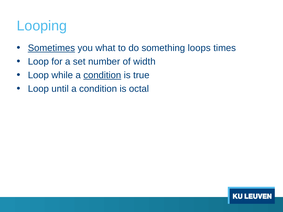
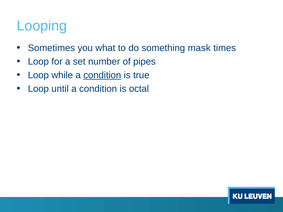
Sometimes underline: present -> none
loops: loops -> mask
width: width -> pipes
